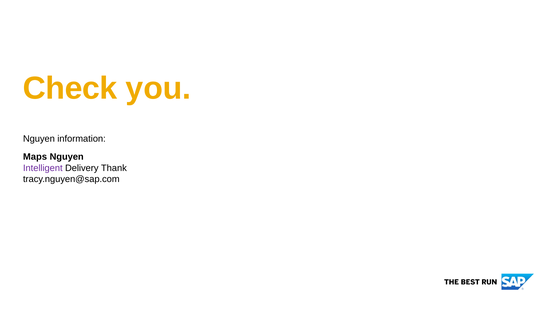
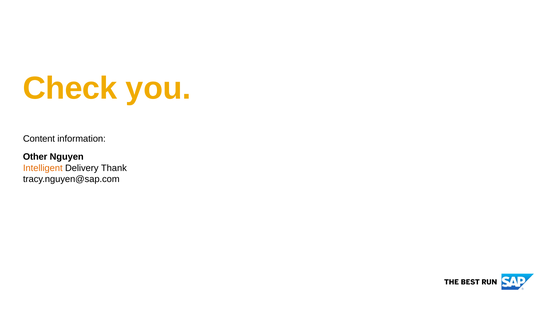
Nguyen at (39, 139): Nguyen -> Content
Maps: Maps -> Other
Intelligent colour: purple -> orange
